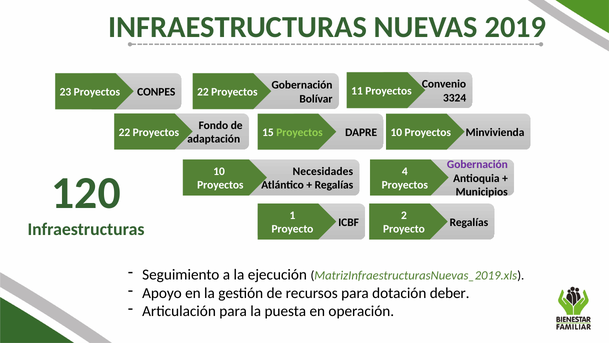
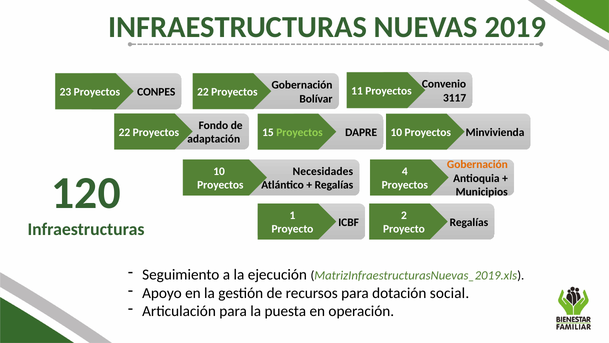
3324: 3324 -> 3117
Gobernación at (477, 164) colour: purple -> orange
deber: deber -> social
